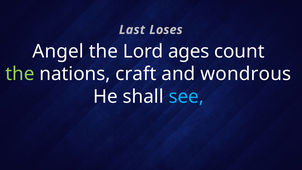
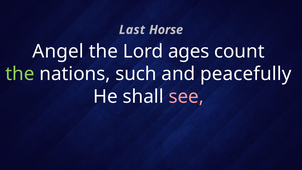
Loses: Loses -> Horse
craft: craft -> such
wondrous: wondrous -> peacefully
see colour: light blue -> pink
